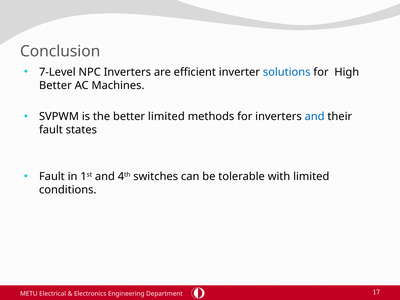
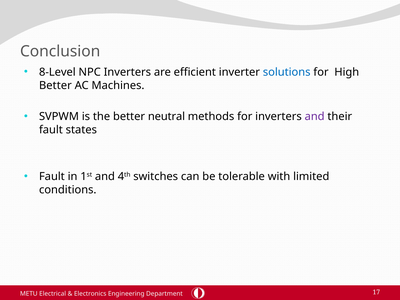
7-Level: 7-Level -> 8-Level
better limited: limited -> neutral
and at (315, 116) colour: blue -> purple
